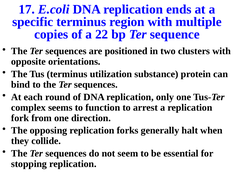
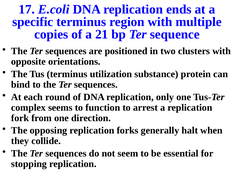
22: 22 -> 21
